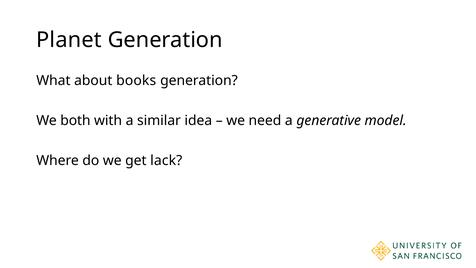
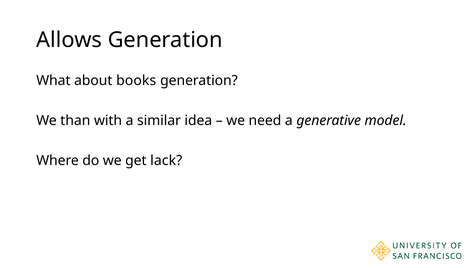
Planet: Planet -> Allows
both: both -> than
